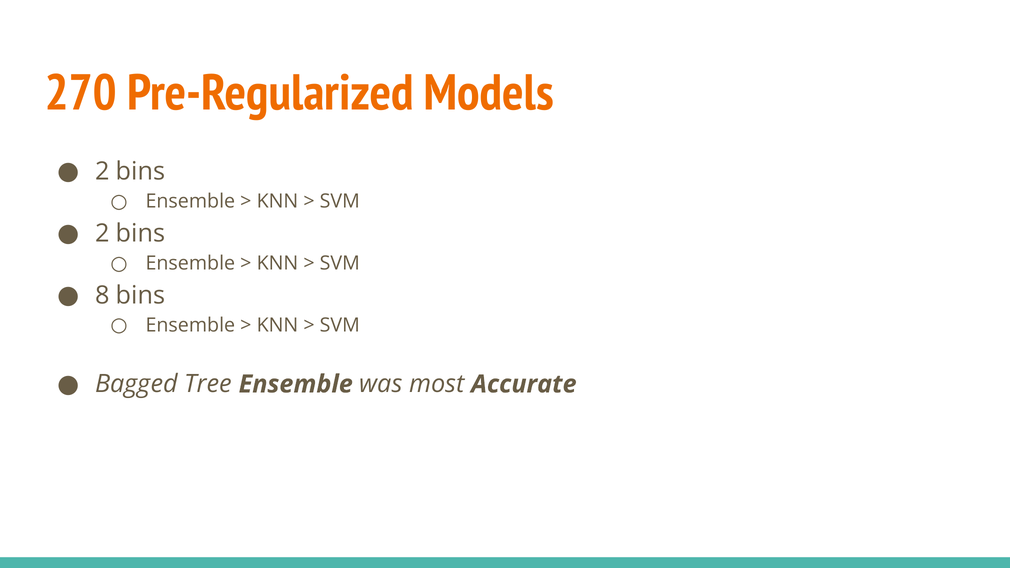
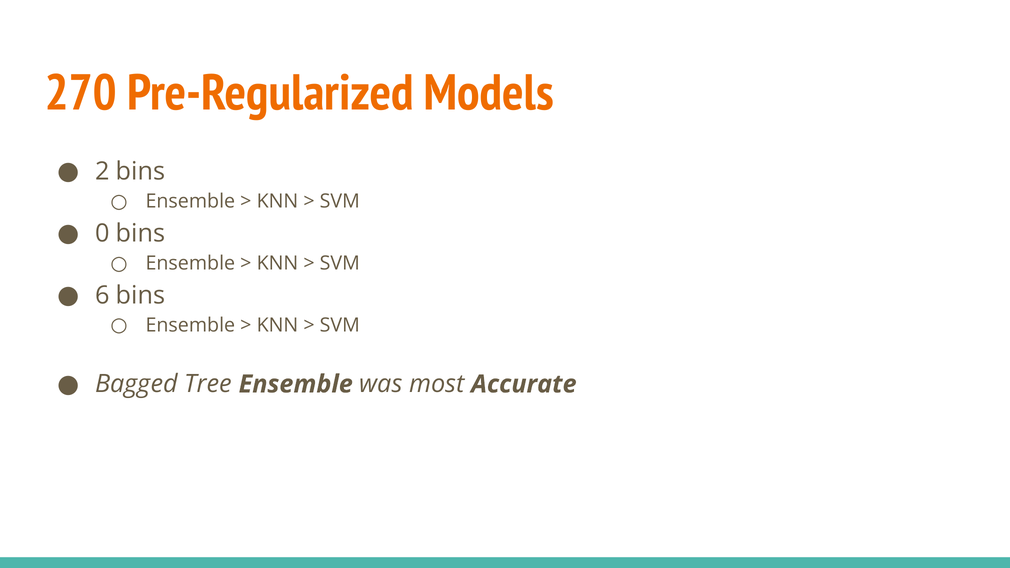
2 at (102, 233): 2 -> 0
8: 8 -> 6
